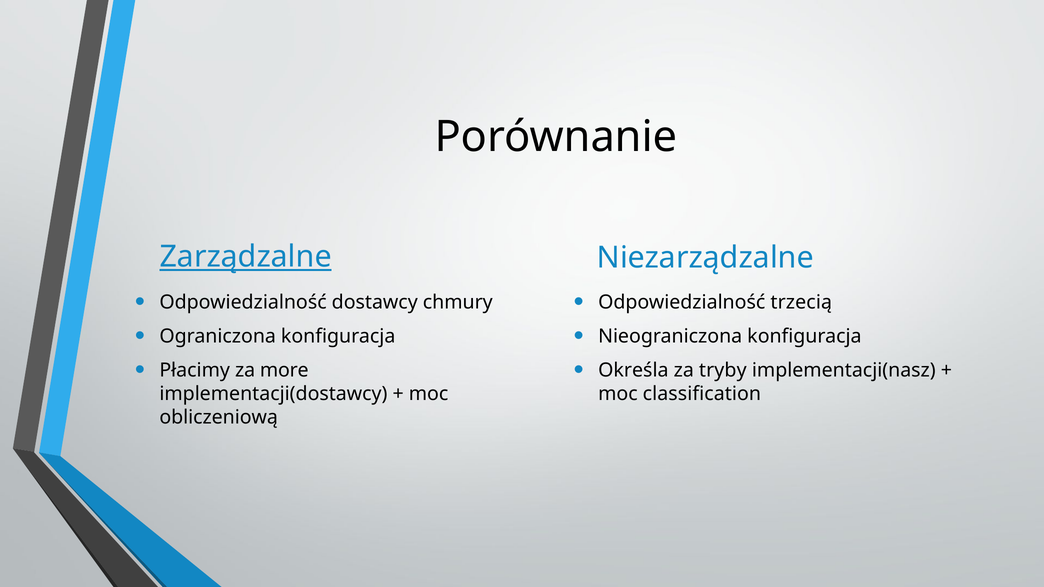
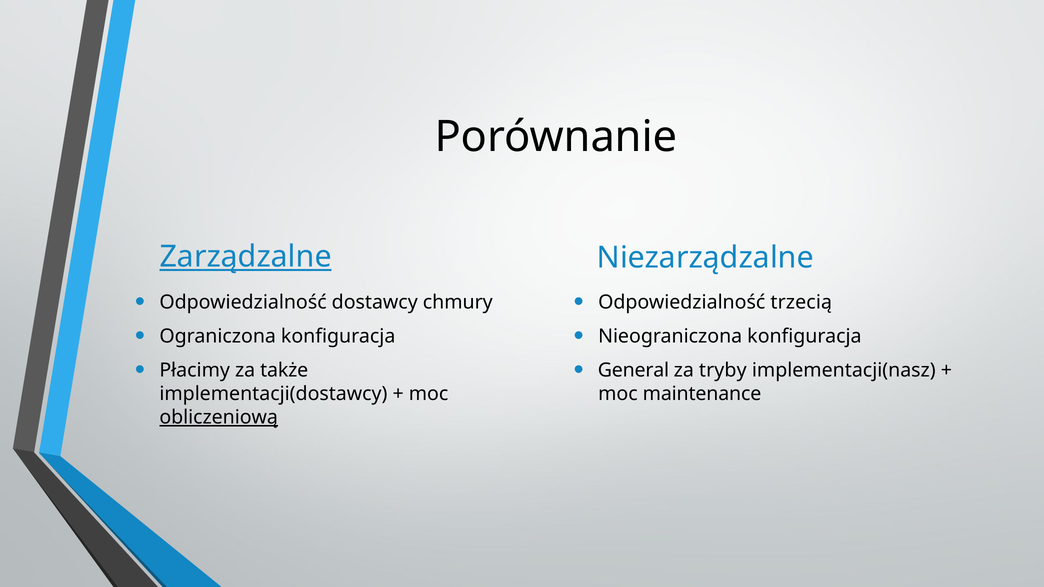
more: more -> także
Określa: Określa -> General
classification: classification -> maintenance
obliczeniową underline: none -> present
